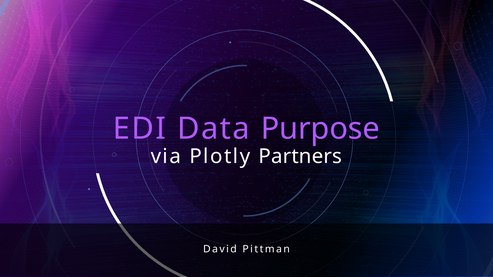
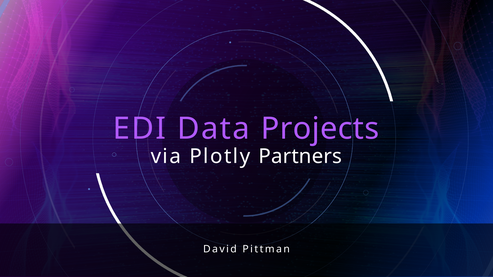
Purpose: Purpose -> Projects
